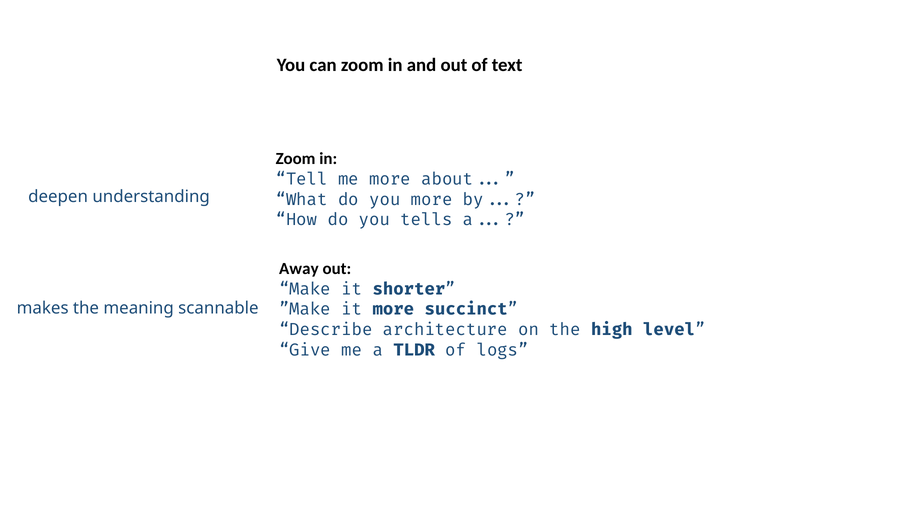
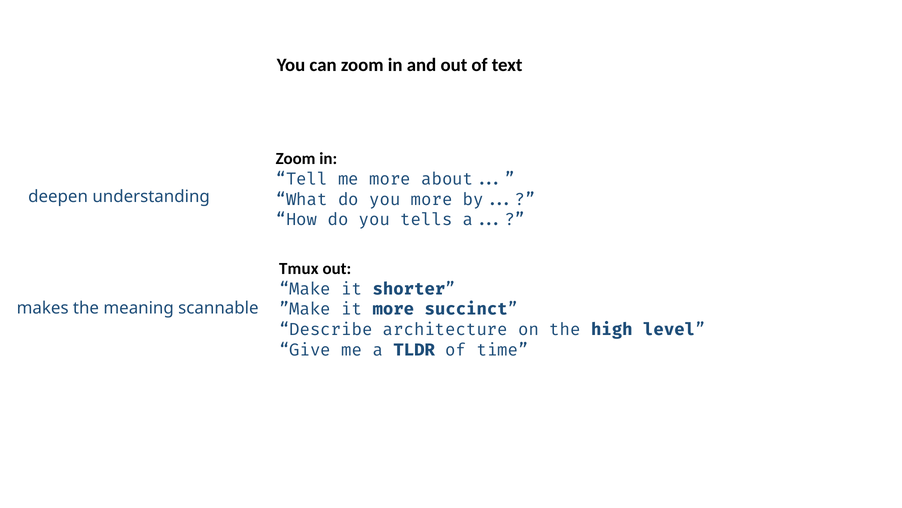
Away: Away -> Tmux
logs: logs -> time
